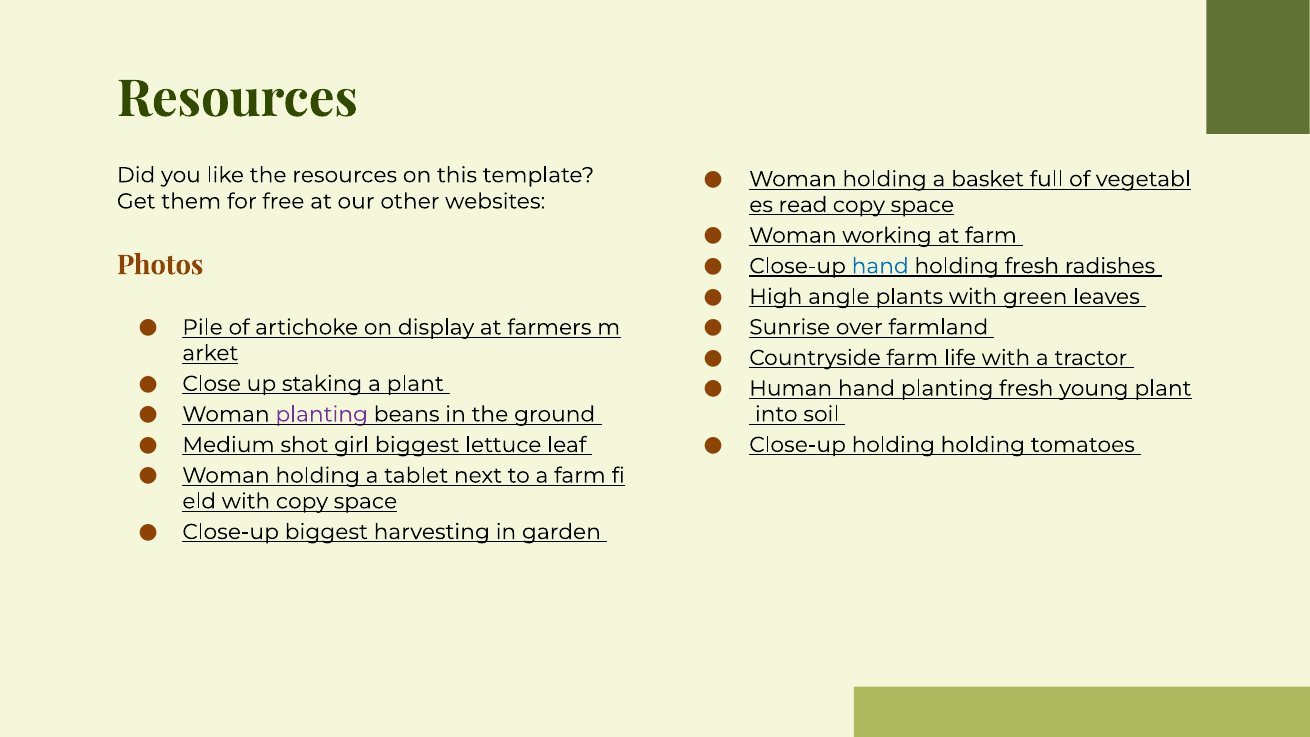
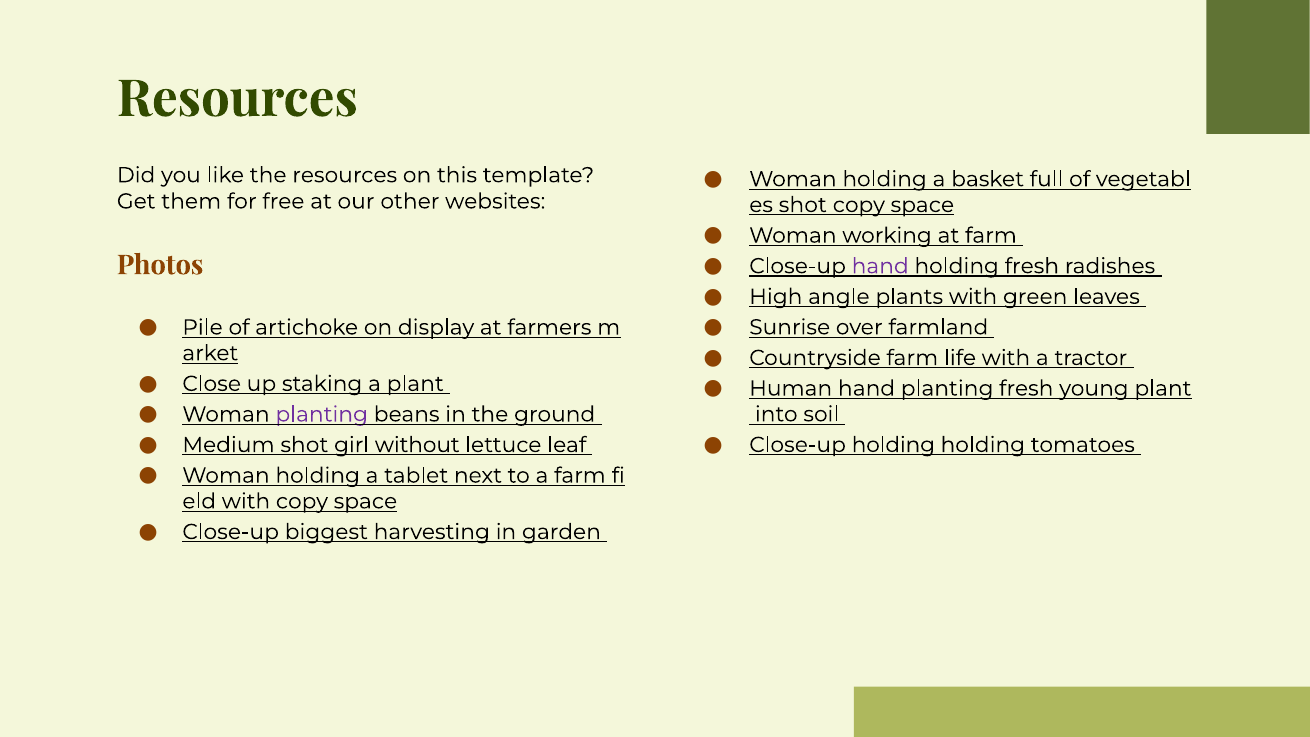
read at (803, 205): read -> shot
hand at (880, 266) colour: blue -> purple
girl biggest: biggest -> without
